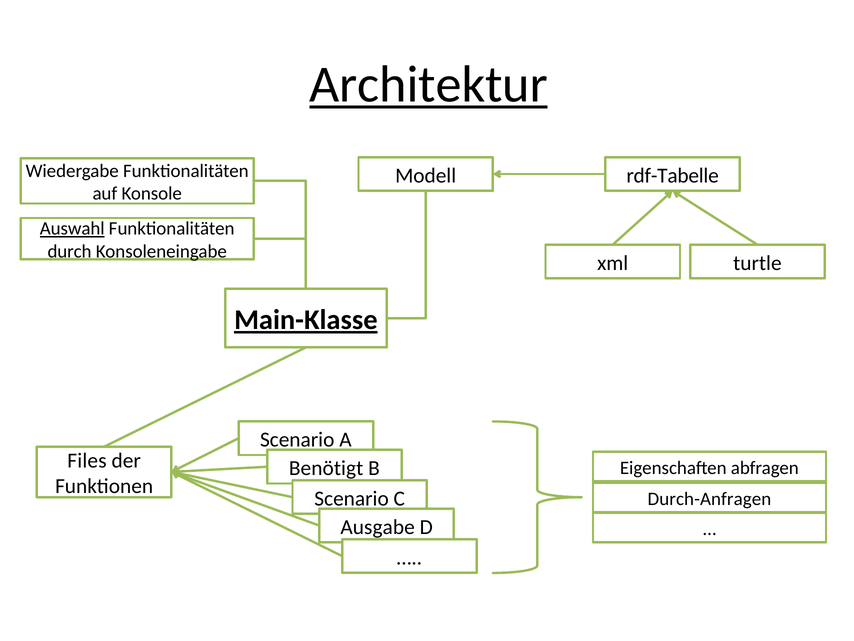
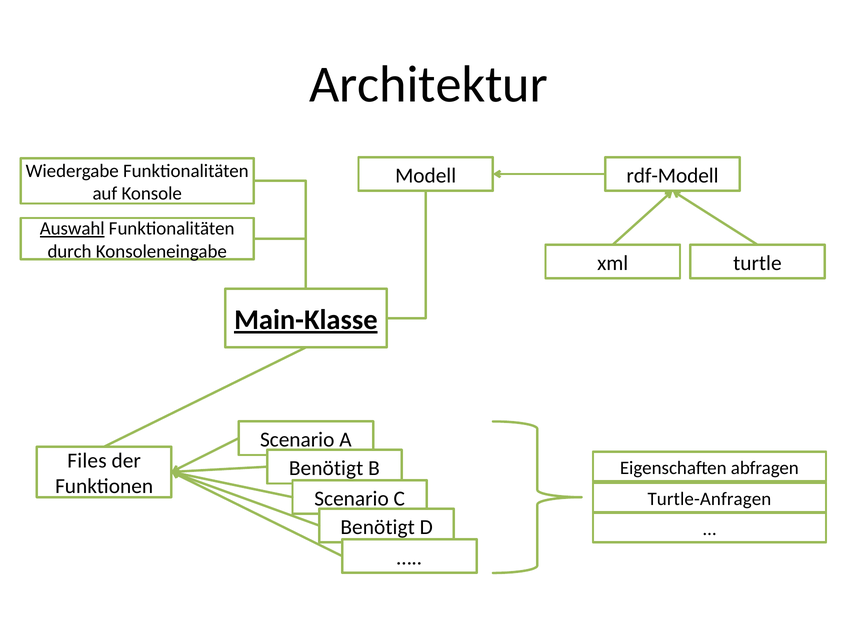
Architektur underline: present -> none
rdf-Tabelle: rdf-Tabelle -> rdf-Modell
Durch-Anfragen: Durch-Anfragen -> Turtle-Anfragen
Ausgabe at (378, 527): Ausgabe -> Benötigt
